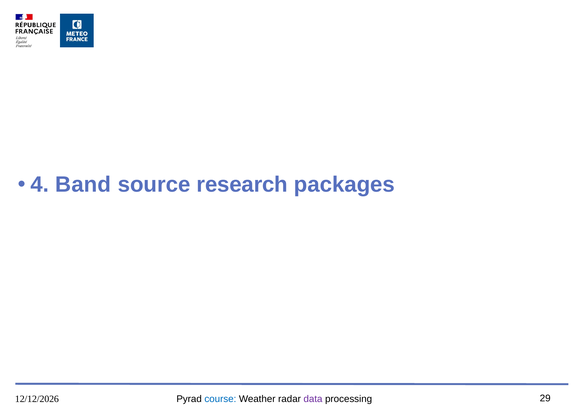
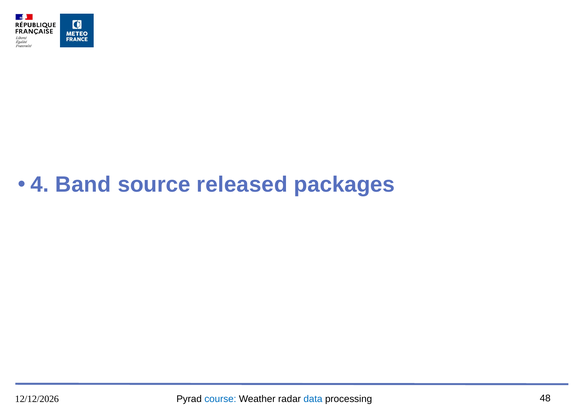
research: research -> released
data colour: purple -> blue
29: 29 -> 48
